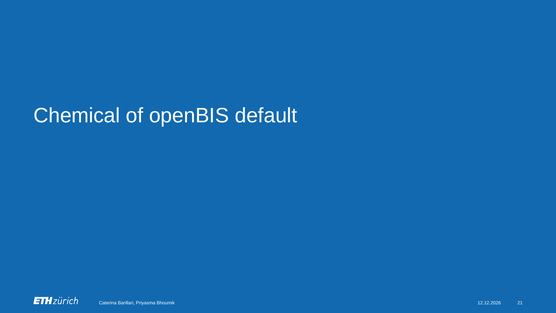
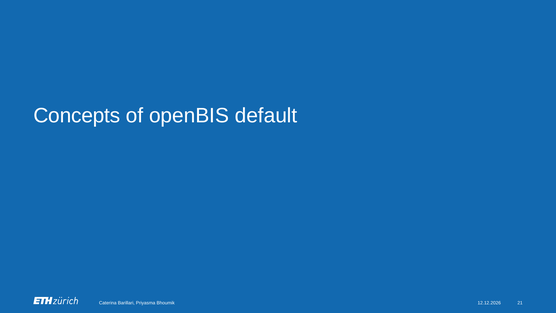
Chemical: Chemical -> Concepts
